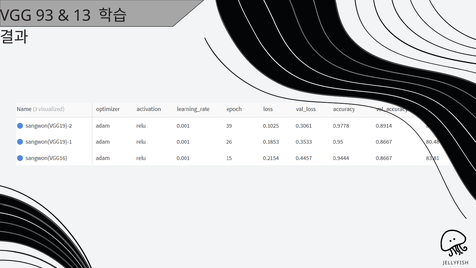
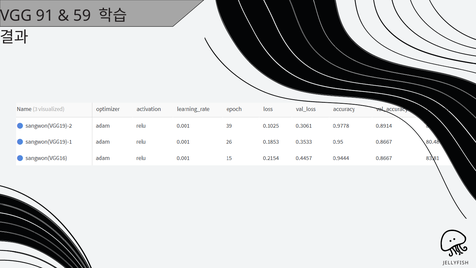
93: 93 -> 91
13: 13 -> 59
